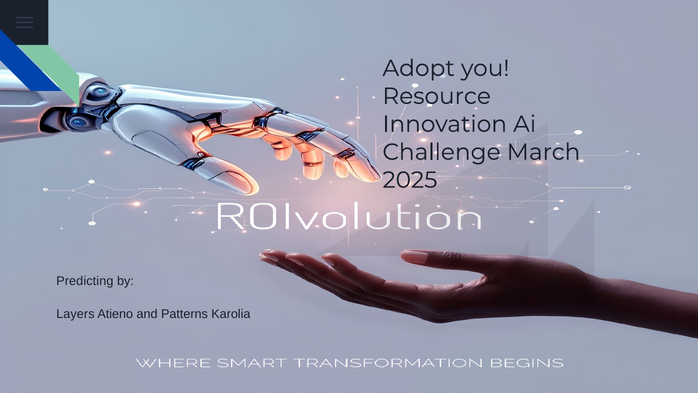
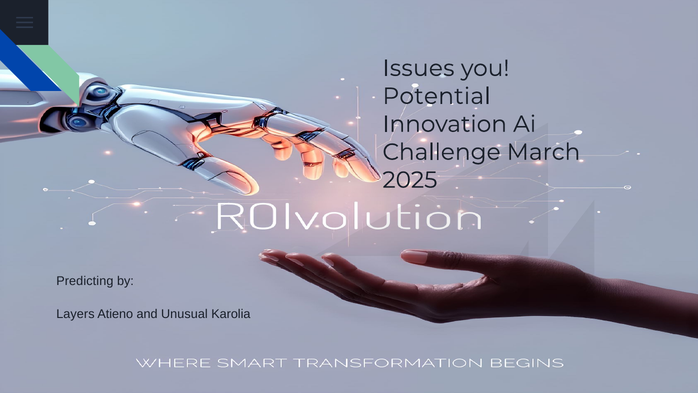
Adopt: Adopt -> Issues
Resource: Resource -> Potential
Patterns: Patterns -> Unusual
